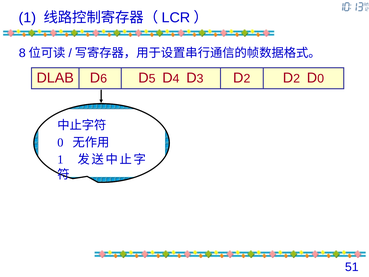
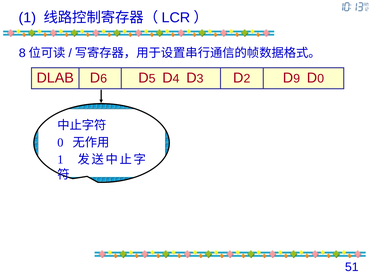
2 at (297, 78): 2 -> 9
